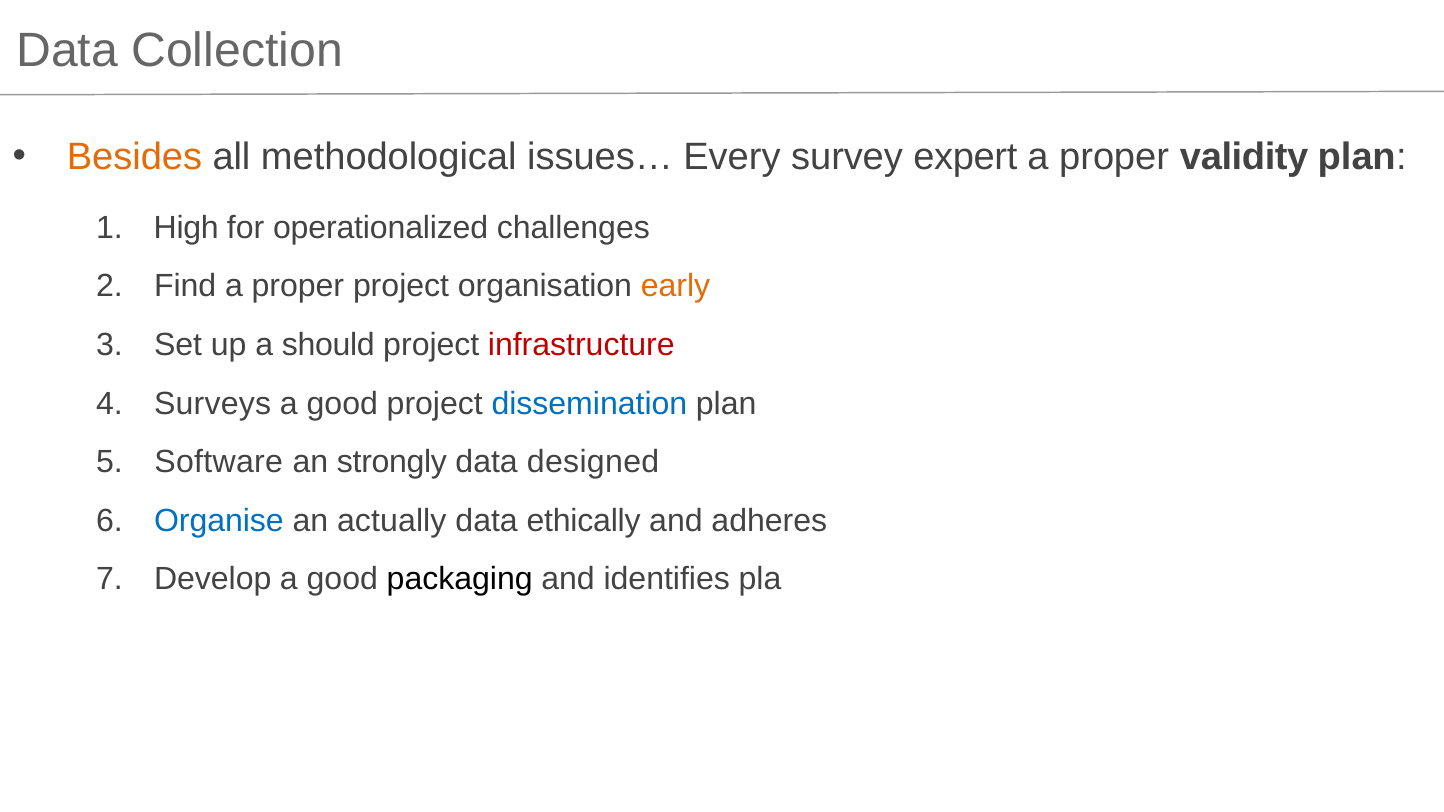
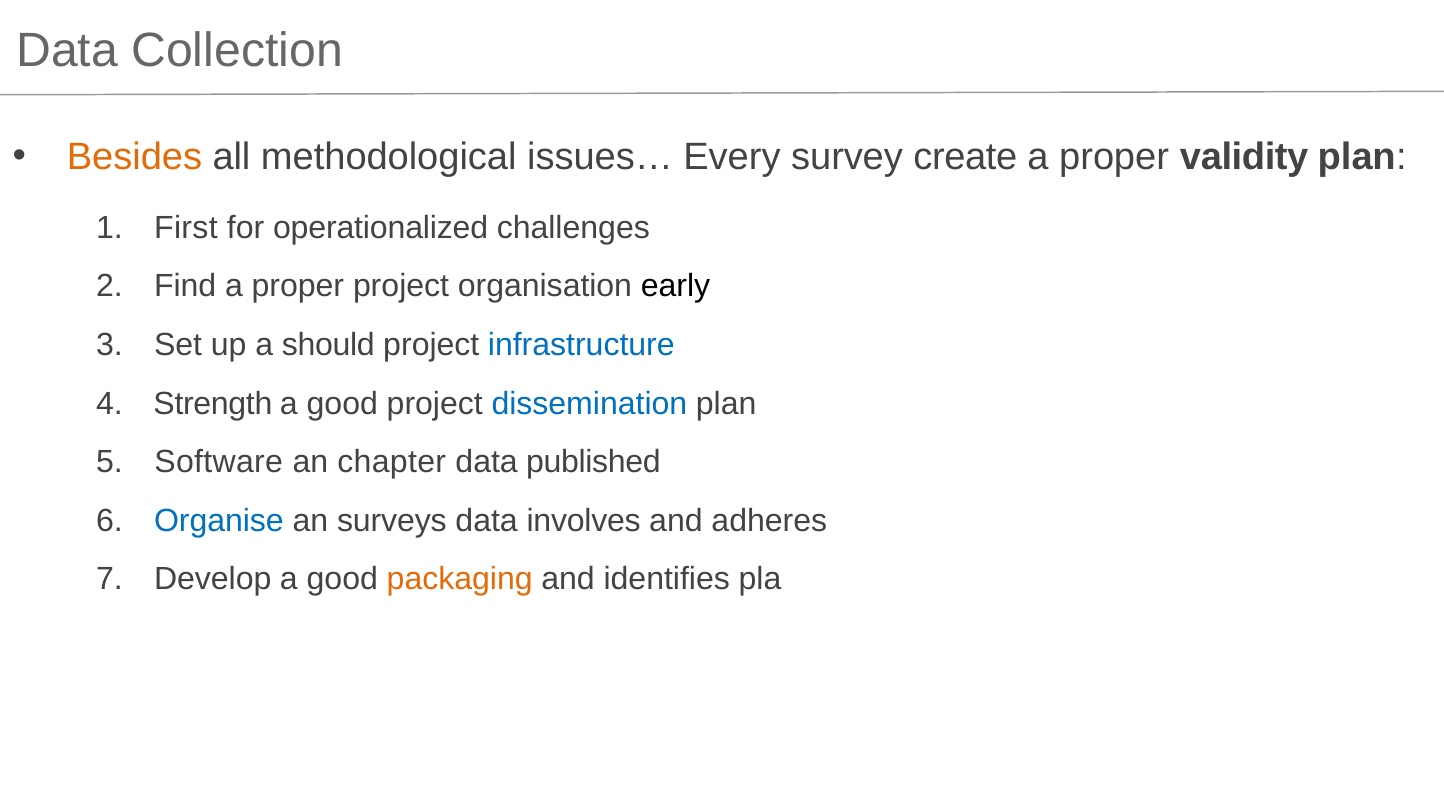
expert: expert -> create
High: High -> First
early colour: orange -> black
infrastructure colour: red -> blue
Surveys: Surveys -> Strength
strongly: strongly -> chapter
designed: designed -> published
actually: actually -> surveys
ethically: ethically -> involves
packaging colour: black -> orange
